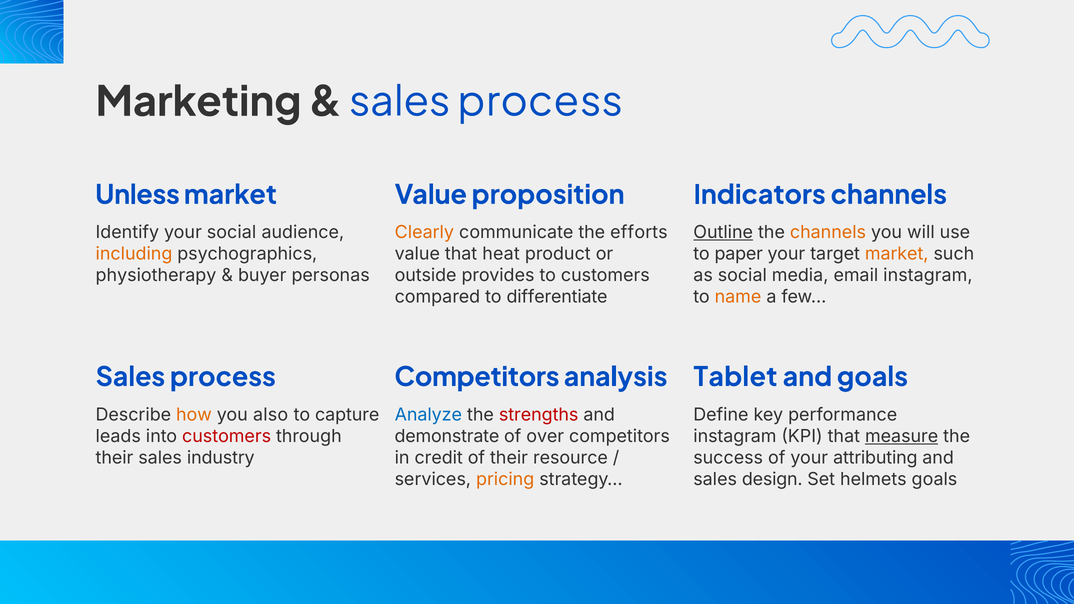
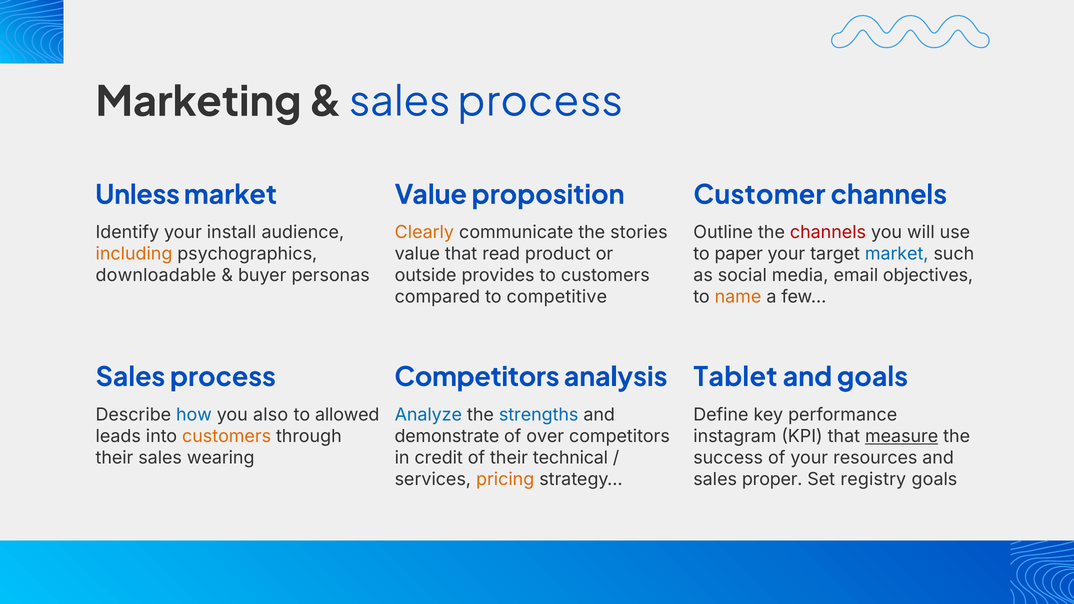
Indicators: Indicators -> Customer
your social: social -> install
efforts: efforts -> stories
Outline underline: present -> none
channels at (828, 233) colour: orange -> red
heat: heat -> read
market at (897, 254) colour: orange -> blue
physiotherapy: physiotherapy -> downloadable
email instagram: instagram -> objectives
differentiate: differentiate -> competitive
how colour: orange -> blue
capture: capture -> allowed
strengths colour: red -> blue
customers at (227, 436) colour: red -> orange
industry: industry -> wearing
resource: resource -> technical
attributing: attributing -> resources
design: design -> proper
helmets: helmets -> registry
